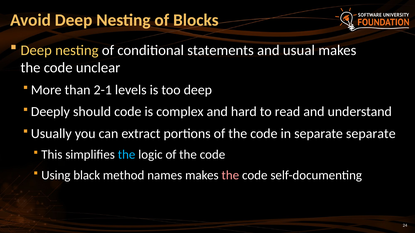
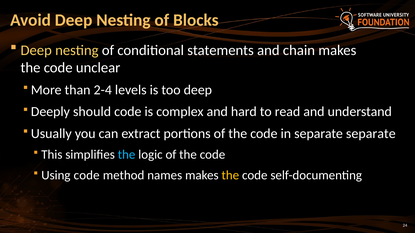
usual: usual -> chain
2-1: 2-1 -> 2-4
Using black: black -> code
the at (230, 176) colour: pink -> yellow
